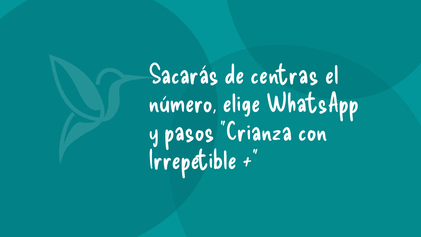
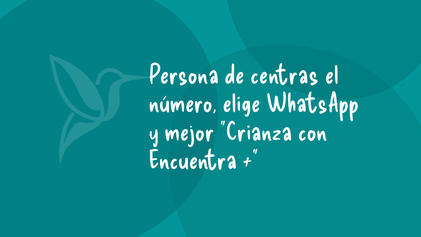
Sacarás: Sacarás -> Persona
pasos: pasos -> mejor
Irrepetible: Irrepetible -> Encuentra
